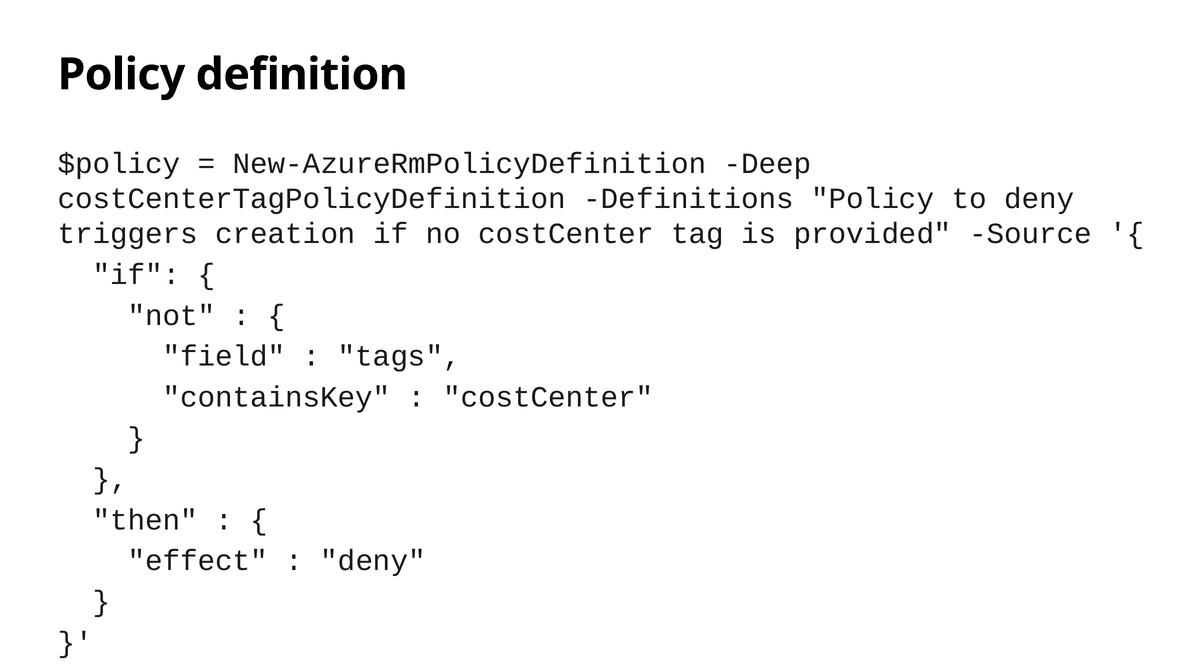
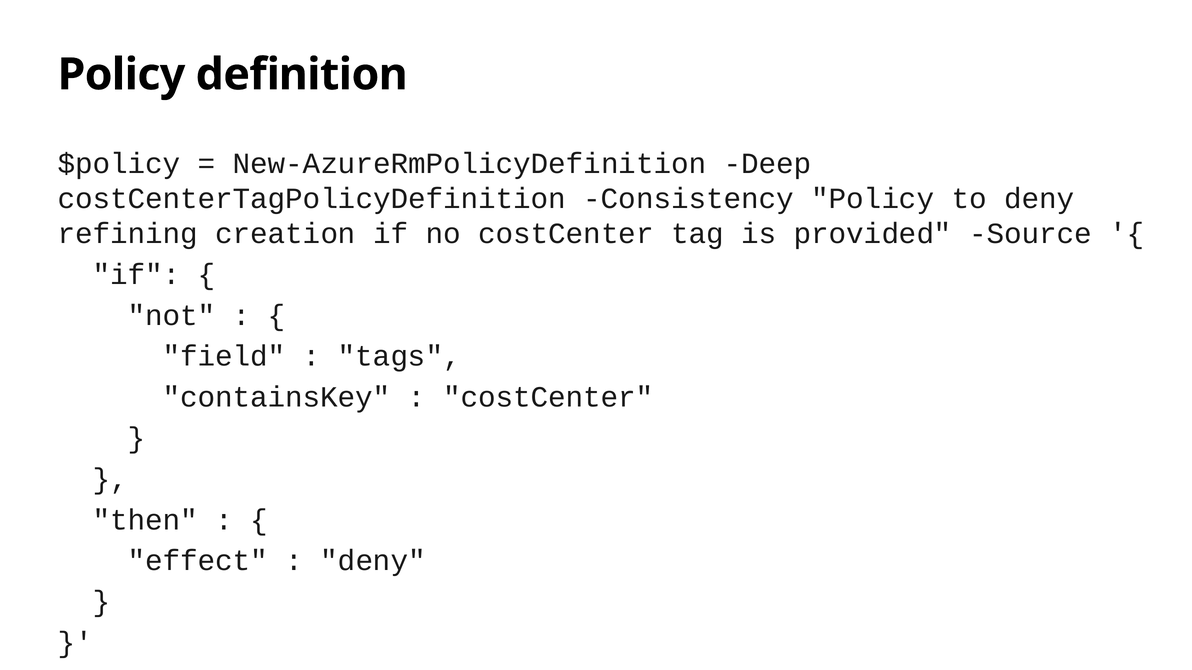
Definitions: Definitions -> Consistency
triggers: triggers -> refining
